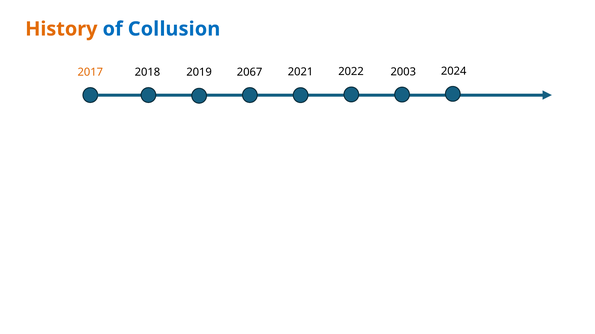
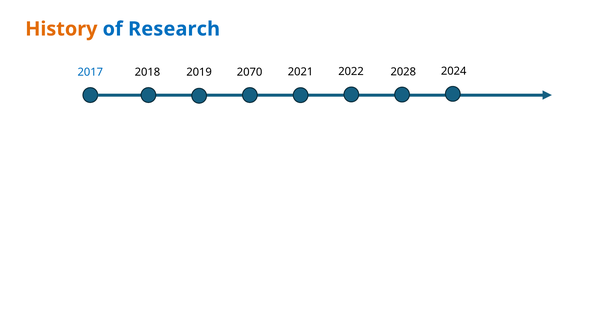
Collusion: Collusion -> Research
2003: 2003 -> 2028
2017 colour: orange -> blue
2067: 2067 -> 2070
